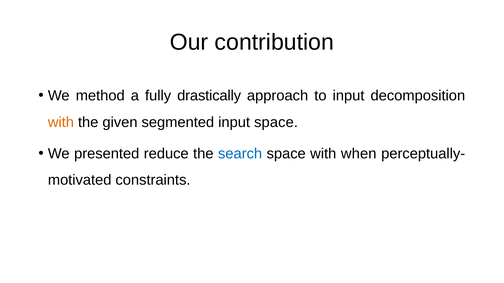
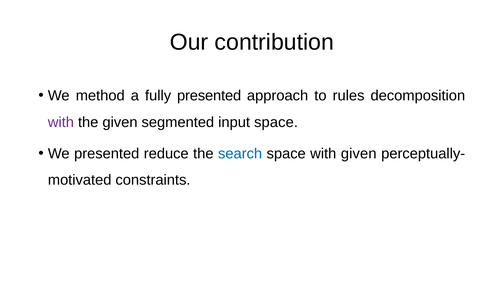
fully drastically: drastically -> presented
to input: input -> rules
with at (61, 122) colour: orange -> purple
with when: when -> given
